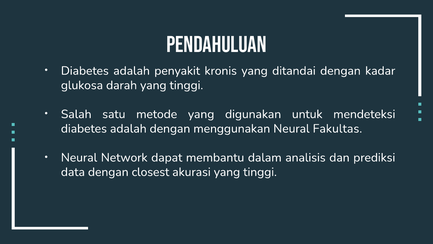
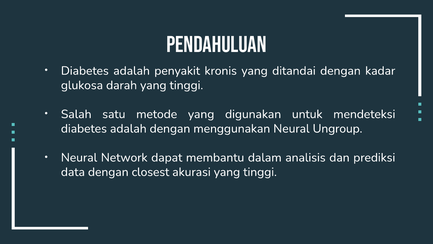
Fakultas: Fakultas -> Ungroup
